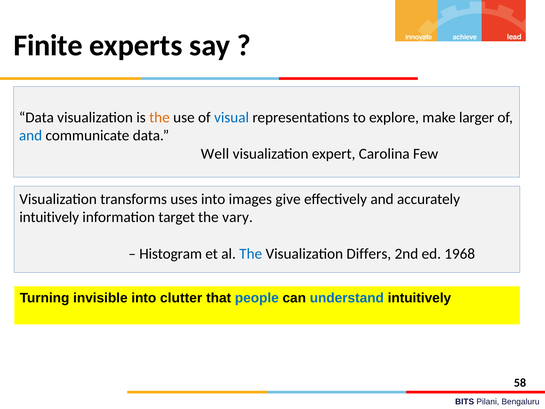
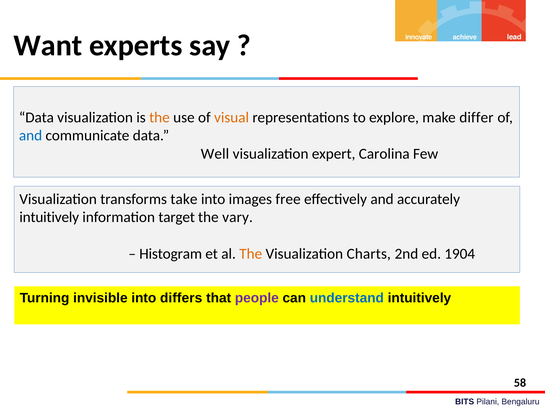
Finite: Finite -> Want
visual colour: blue -> orange
larger: larger -> differ
uses: uses -> take
give: give -> free
The at (251, 254) colour: blue -> orange
Differs: Differs -> Charts
1968: 1968 -> 1904
clutter: clutter -> differs
people colour: blue -> purple
